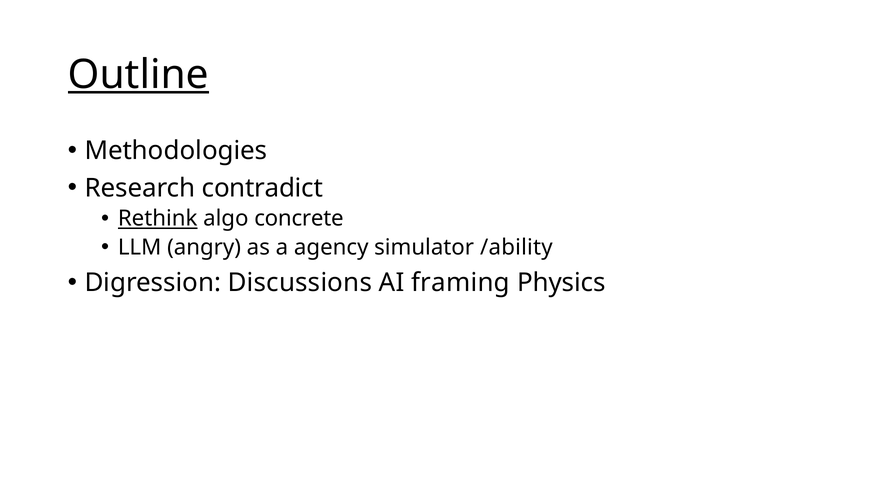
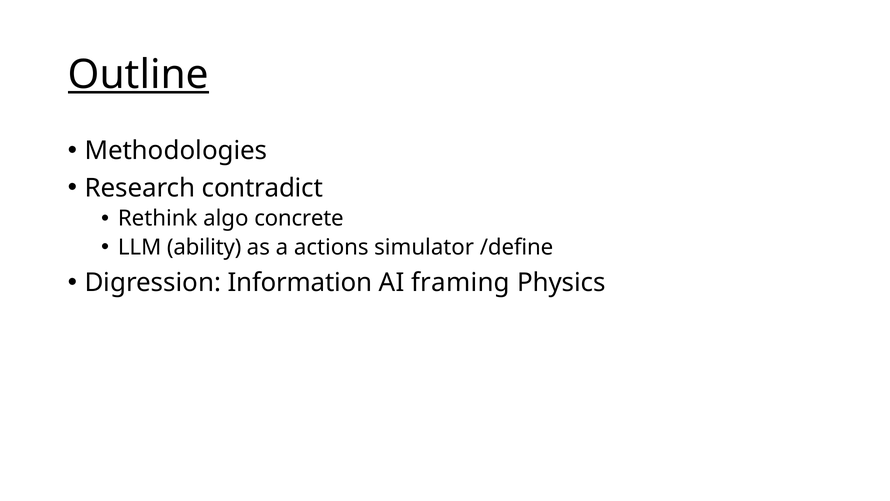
Rethink underline: present -> none
angry: angry -> ability
agency: agency -> actions
/ability: /ability -> /define
Discussions: Discussions -> Information
